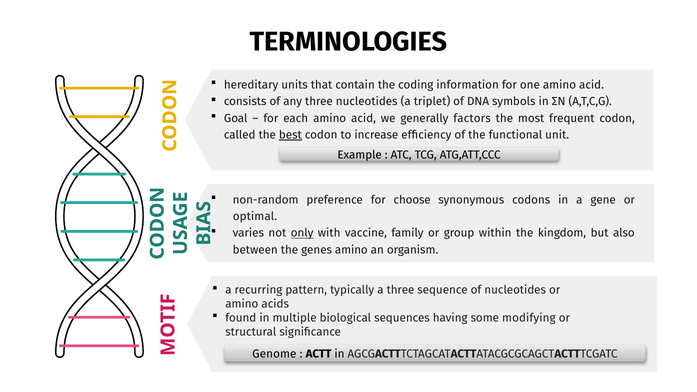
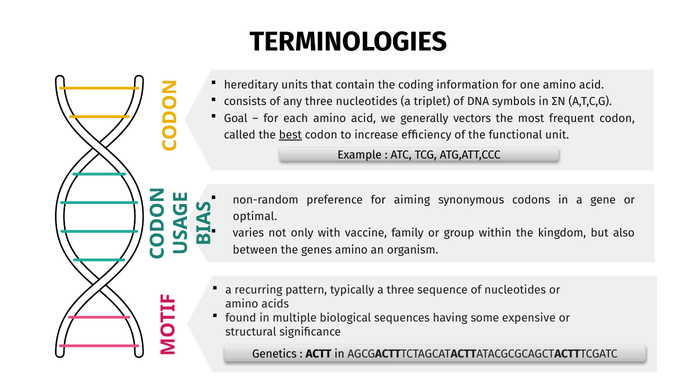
factors: factors -> vectors
choose: choose -> aiming
only underline: present -> none
modifying: modifying -> expensive
Genome: Genome -> Genetics
